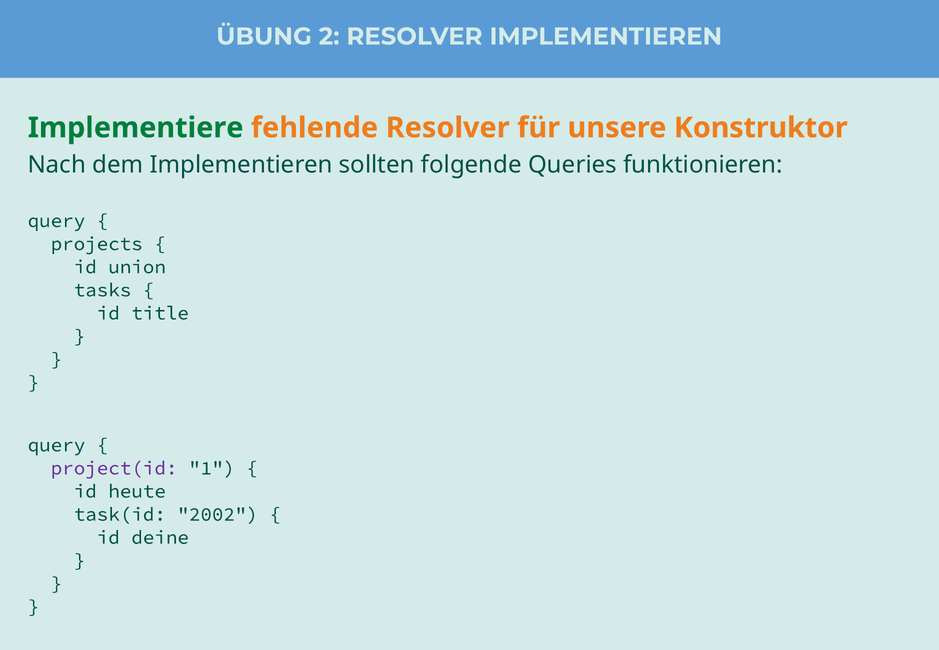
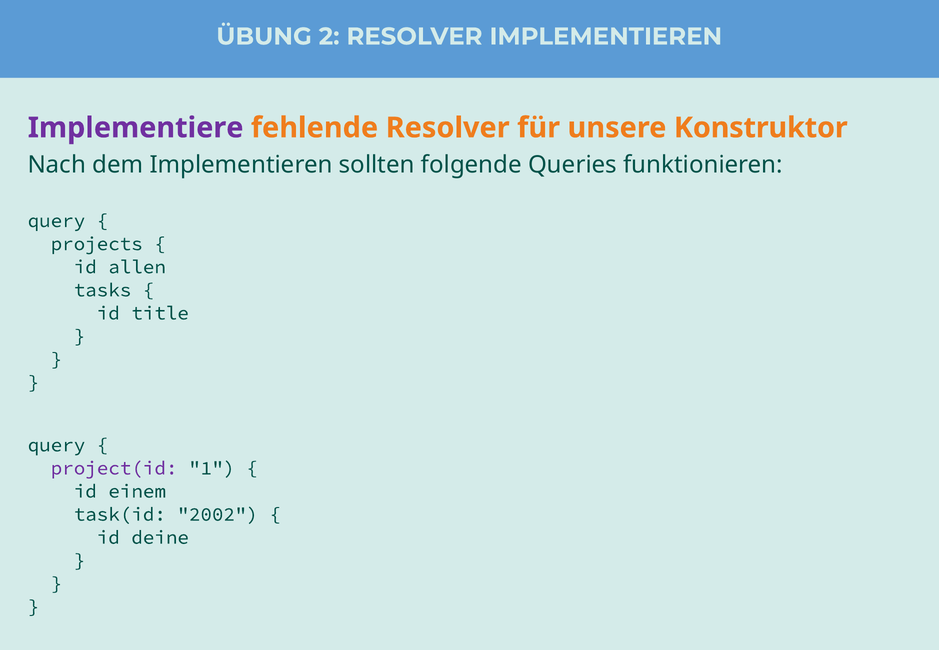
Implementiere colour: green -> purple
union: union -> allen
heute: heute -> einem
